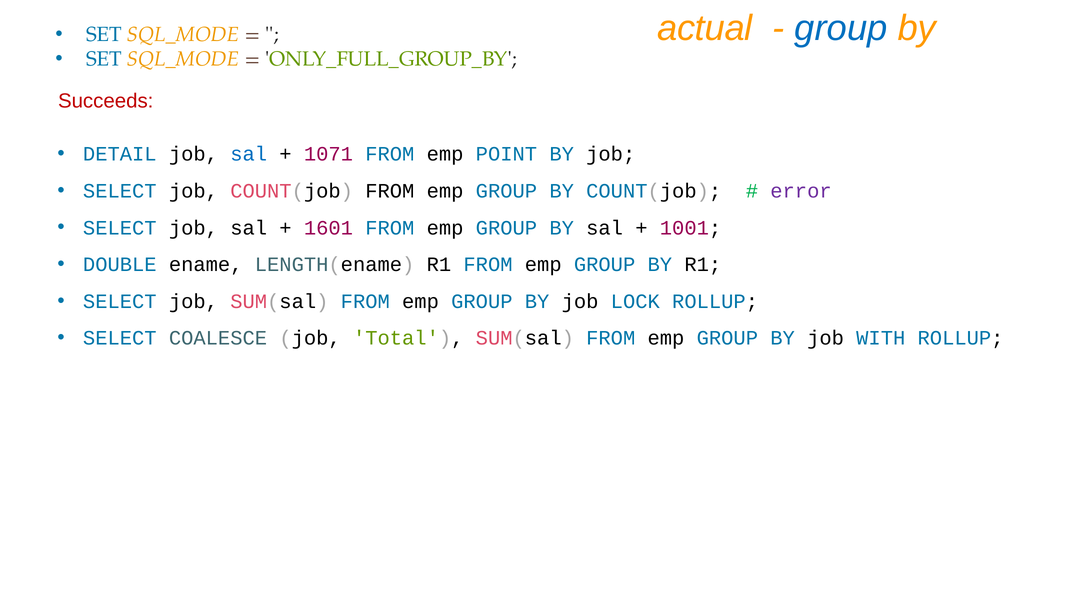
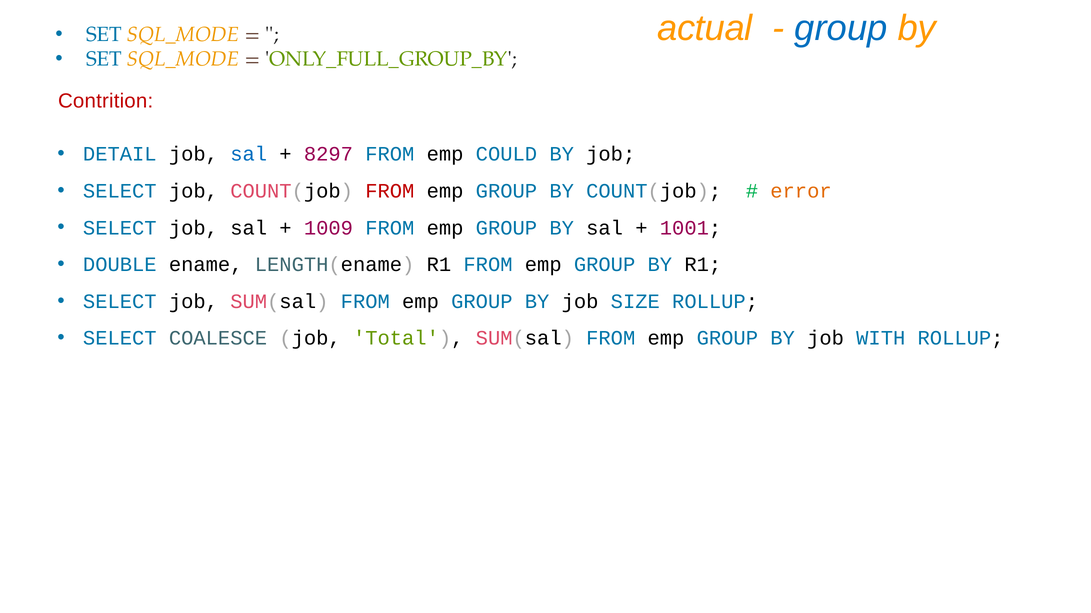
Succeeds: Succeeds -> Contrition
1071: 1071 -> 8297
POINT: POINT -> COULD
FROM at (390, 191) colour: black -> red
error colour: purple -> orange
1601: 1601 -> 1009
LOCK: LOCK -> SIZE
